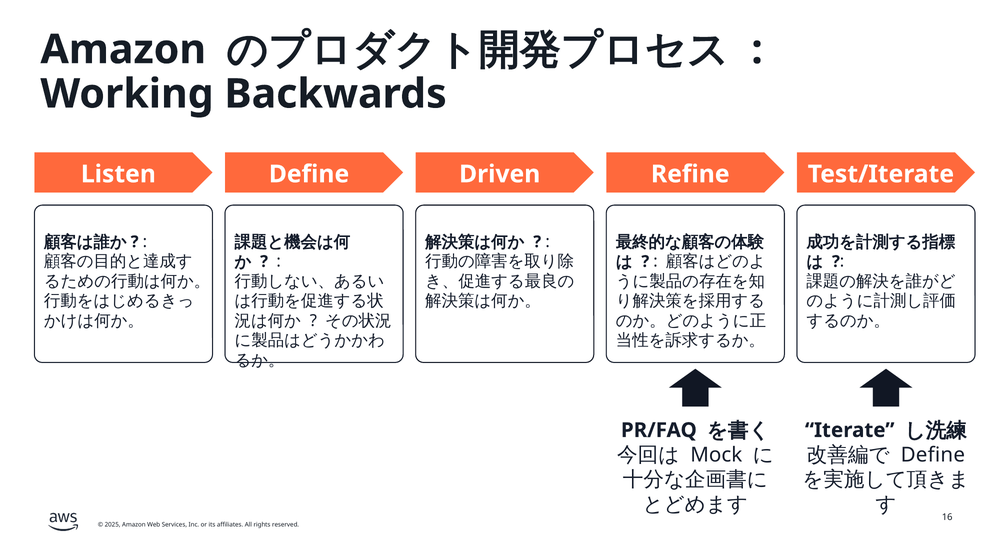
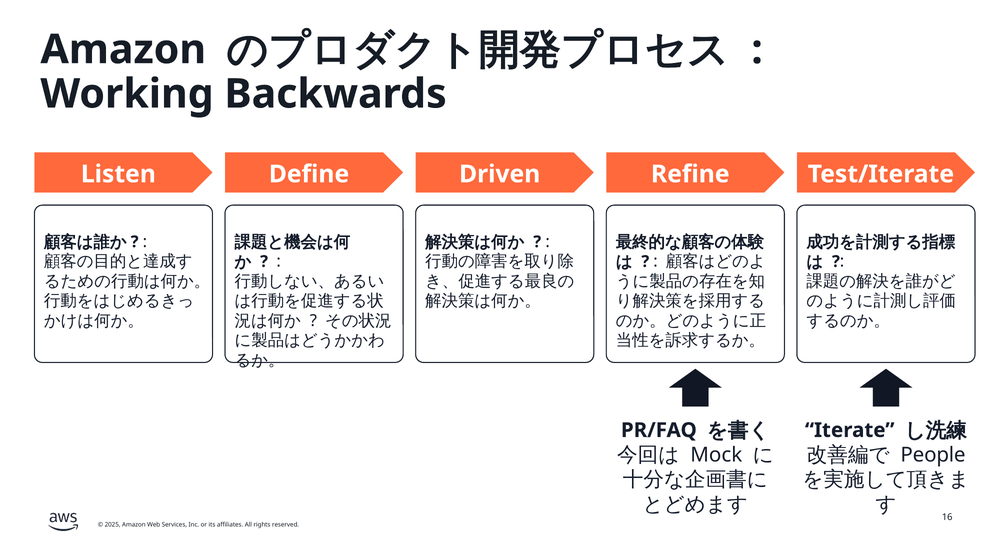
Define at (933, 455): Define -> People
